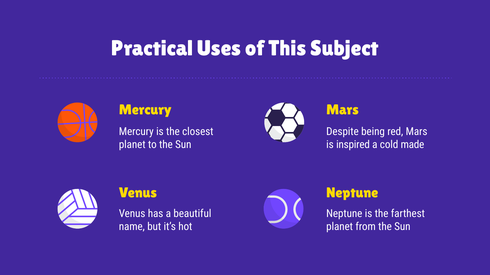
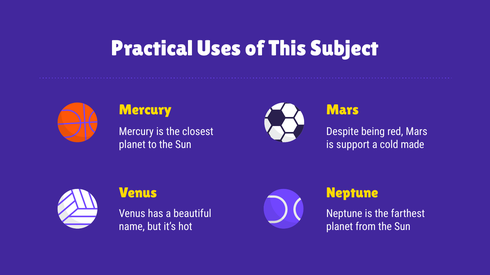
inspired: inspired -> support
